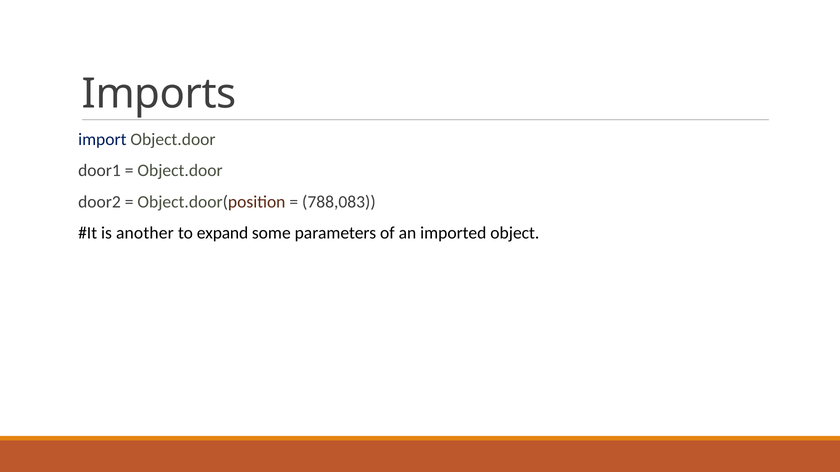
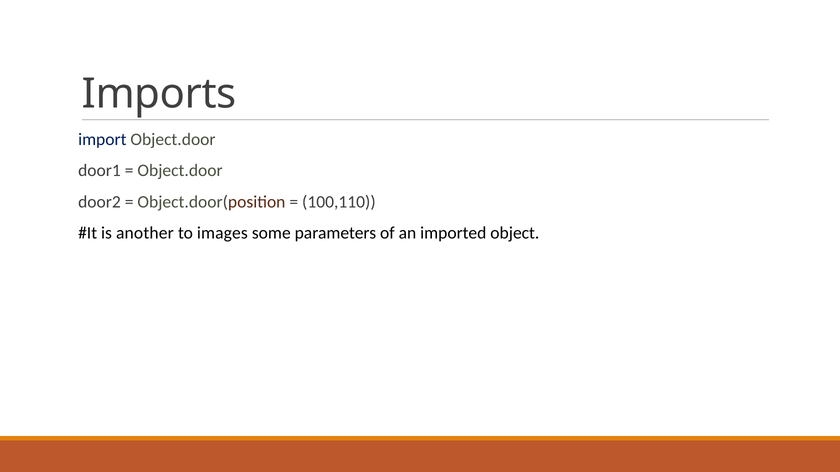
788,083: 788,083 -> 100,110
expand: expand -> images
